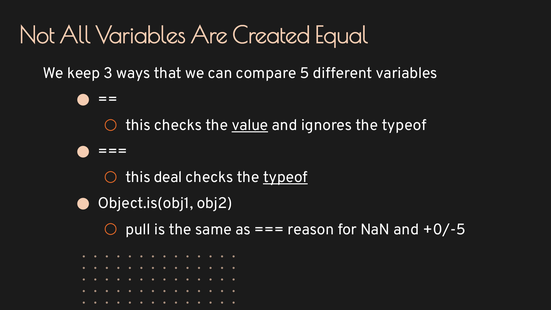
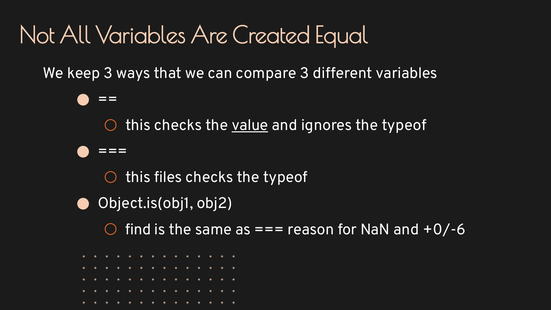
compare 5: 5 -> 3
deal: deal -> files
typeof at (285, 177) underline: present -> none
pull: pull -> find
+0/-5: +0/-5 -> +0/-6
